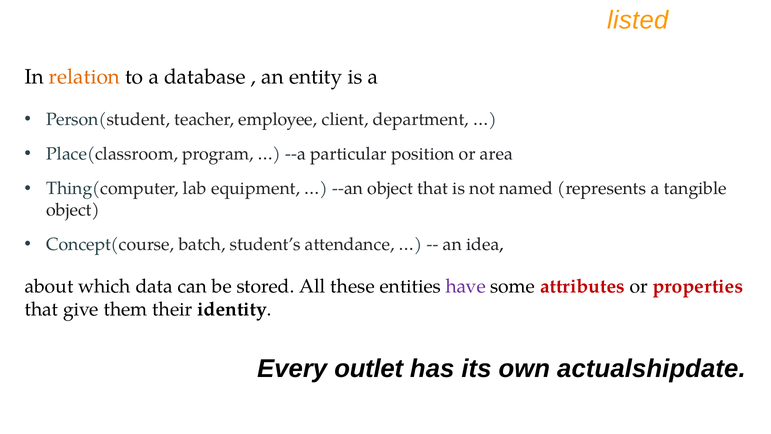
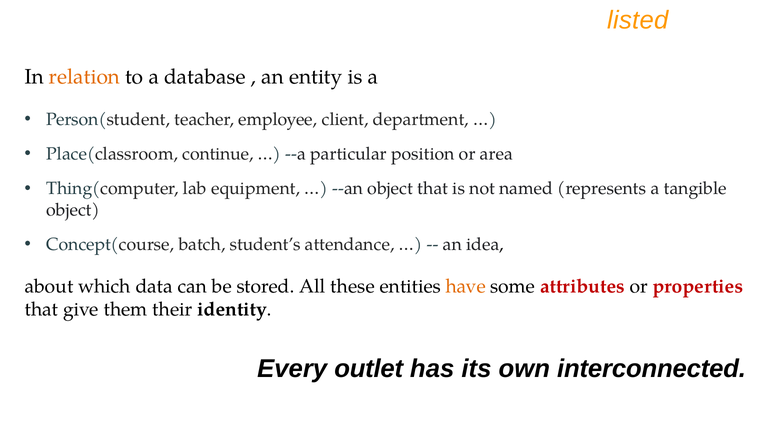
program: program -> continue
have colour: purple -> orange
actualshipdate: actualshipdate -> interconnected
